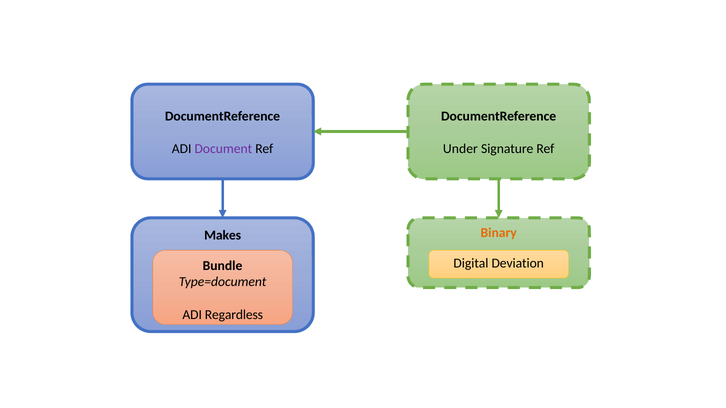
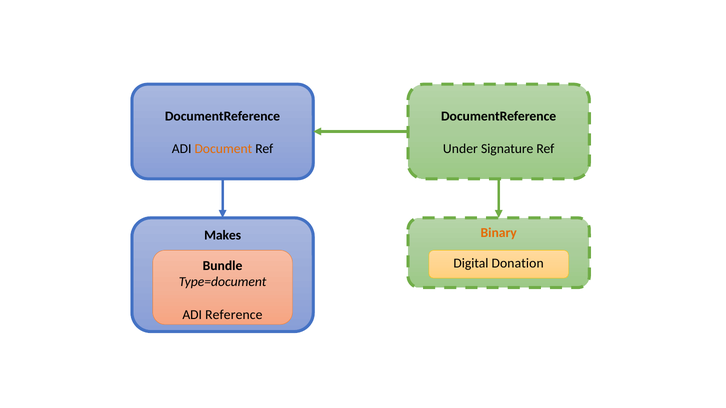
Document colour: purple -> orange
Deviation: Deviation -> Donation
Regardless: Regardless -> Reference
